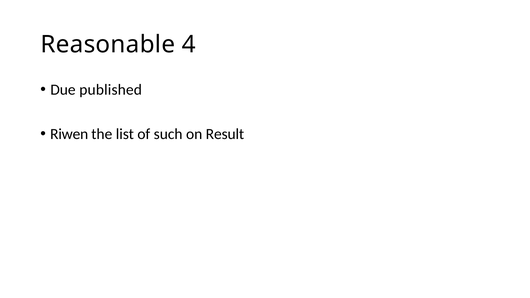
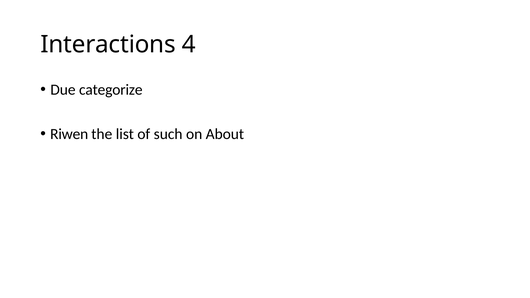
Reasonable: Reasonable -> Interactions
published: published -> categorize
Result: Result -> About
